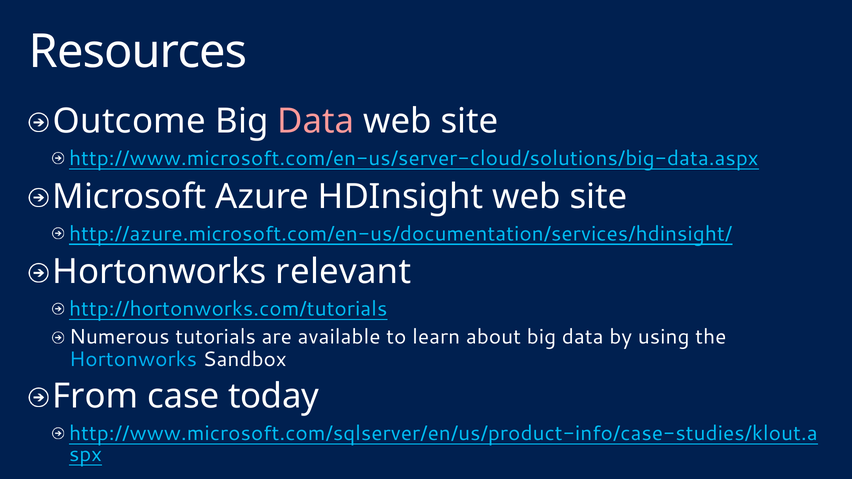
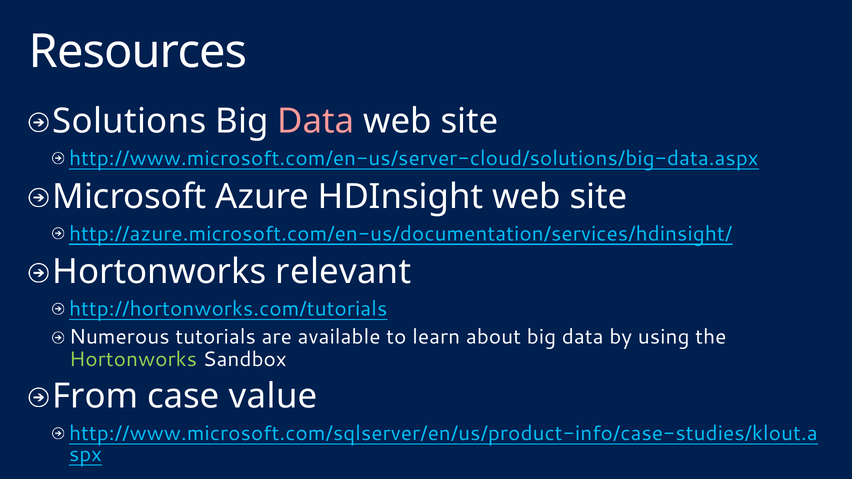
Outcome: Outcome -> Solutions
Hortonworks at (133, 360) colour: light blue -> light green
today: today -> value
